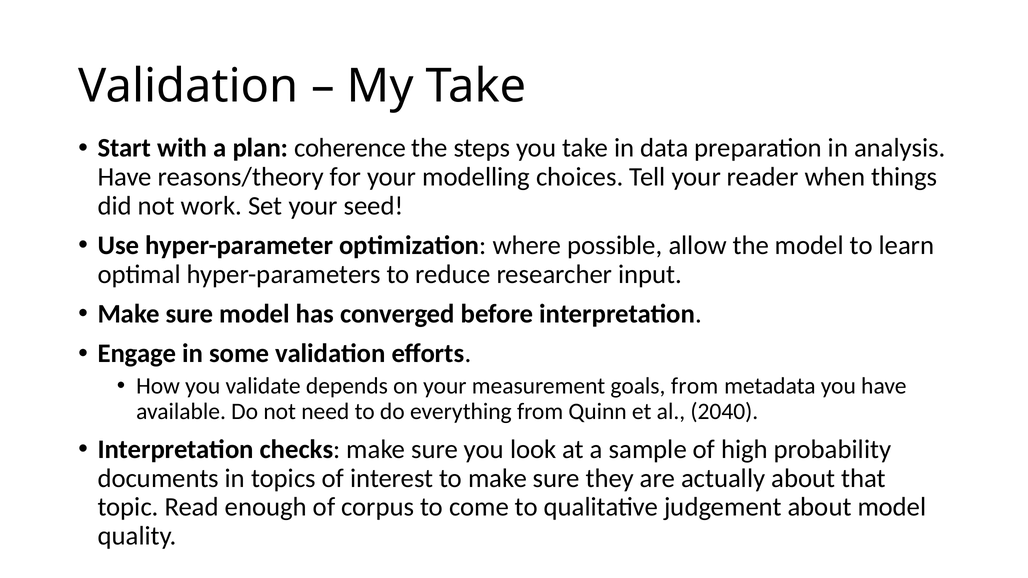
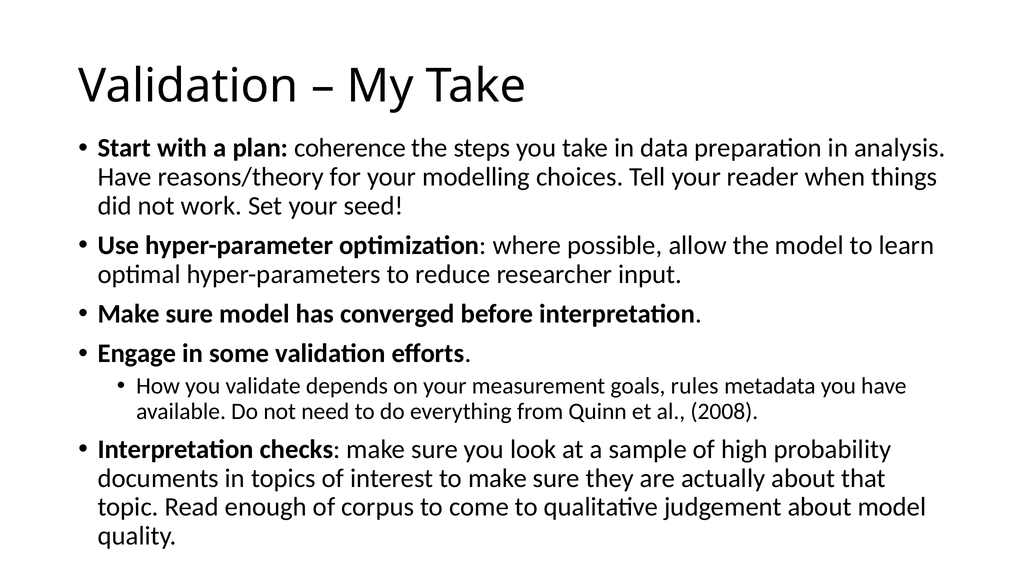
goals from: from -> rules
2040: 2040 -> 2008
